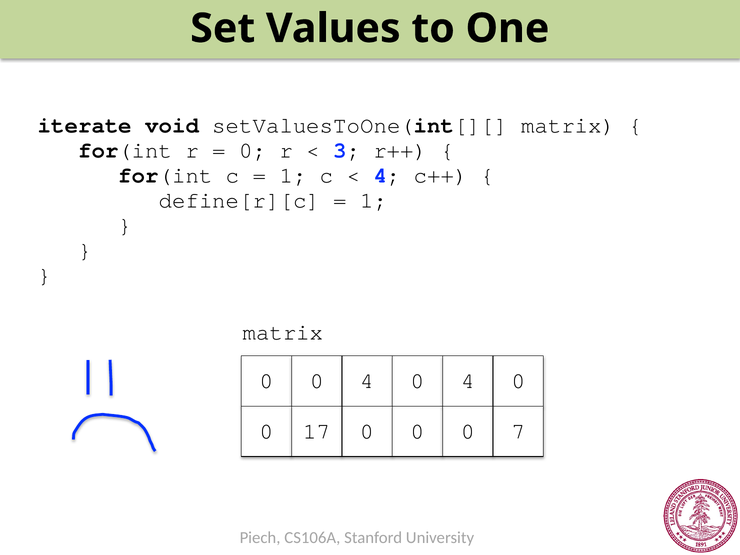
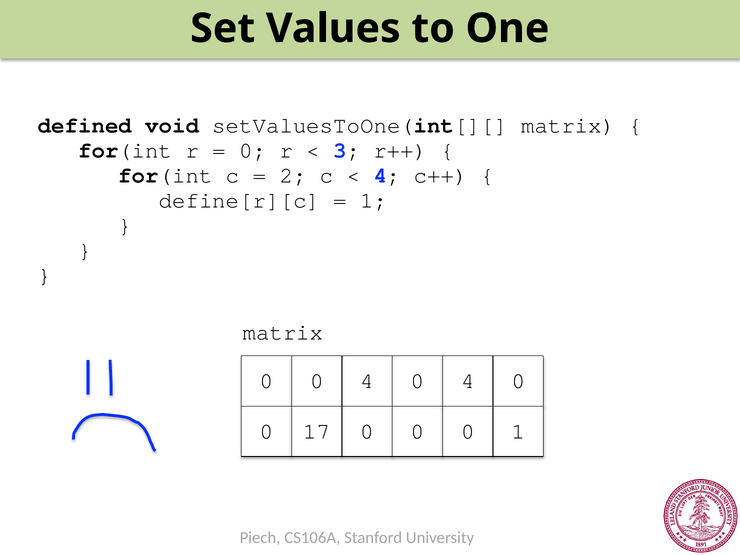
iterate: iterate -> defined
1 at (293, 176): 1 -> 2
0 7: 7 -> 1
